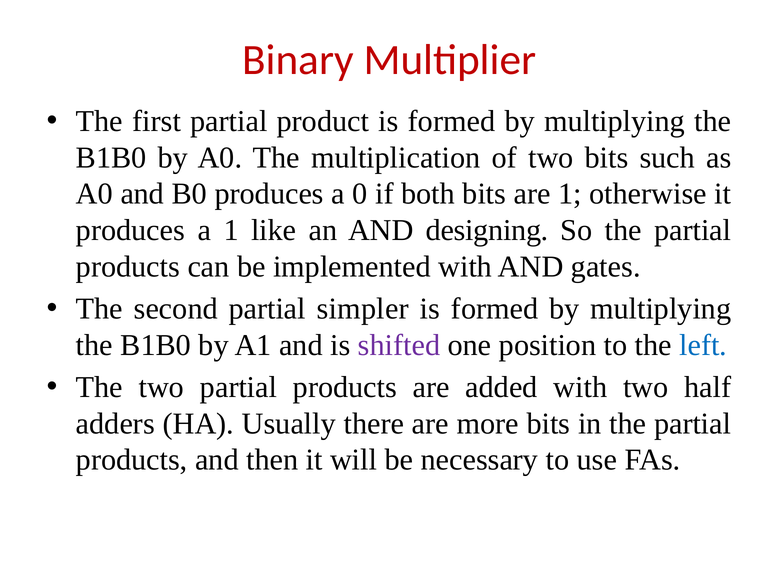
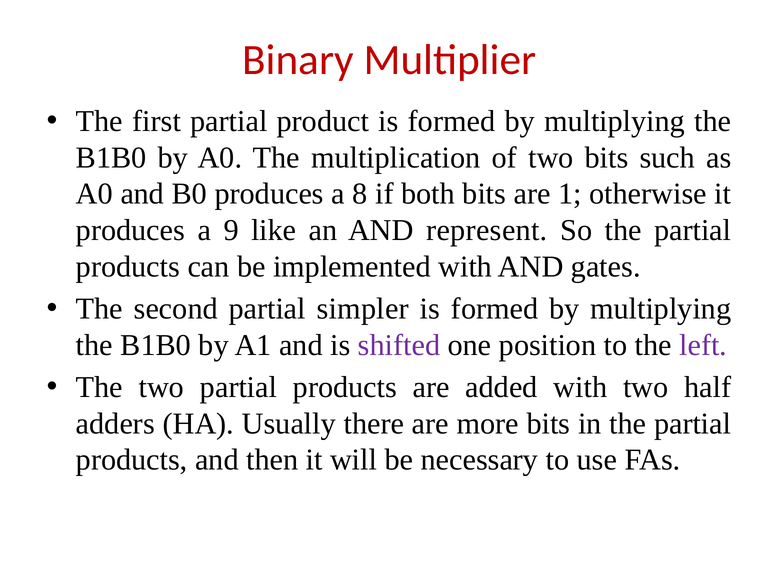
0: 0 -> 8
a 1: 1 -> 9
designing: designing -> represent
left colour: blue -> purple
